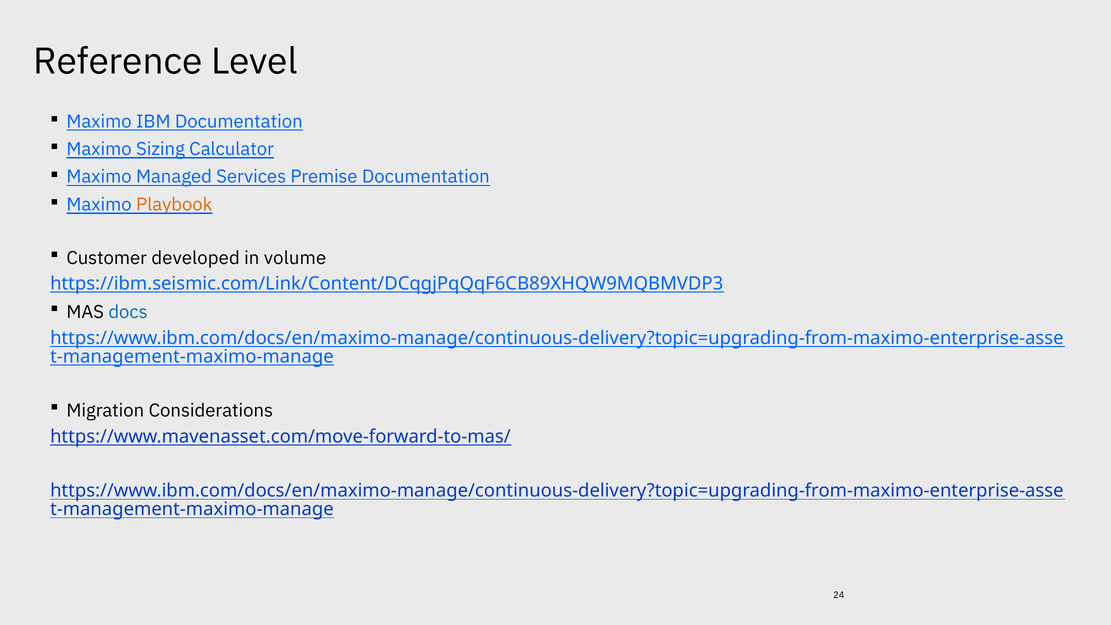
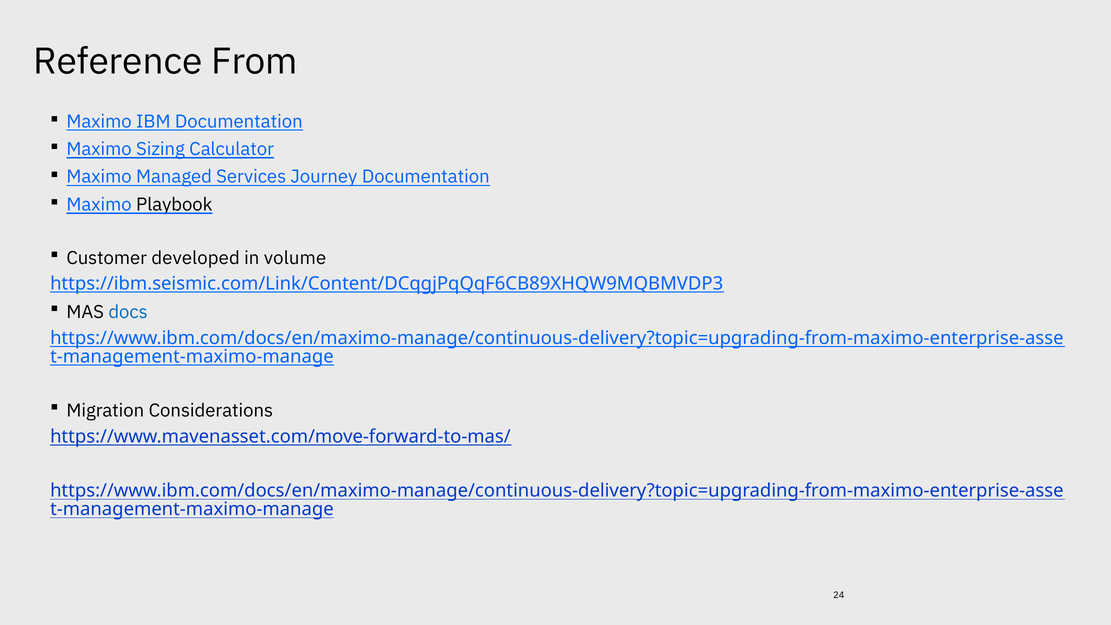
Level: Level -> From
Premise: Premise -> Journey
Playbook colour: orange -> black
